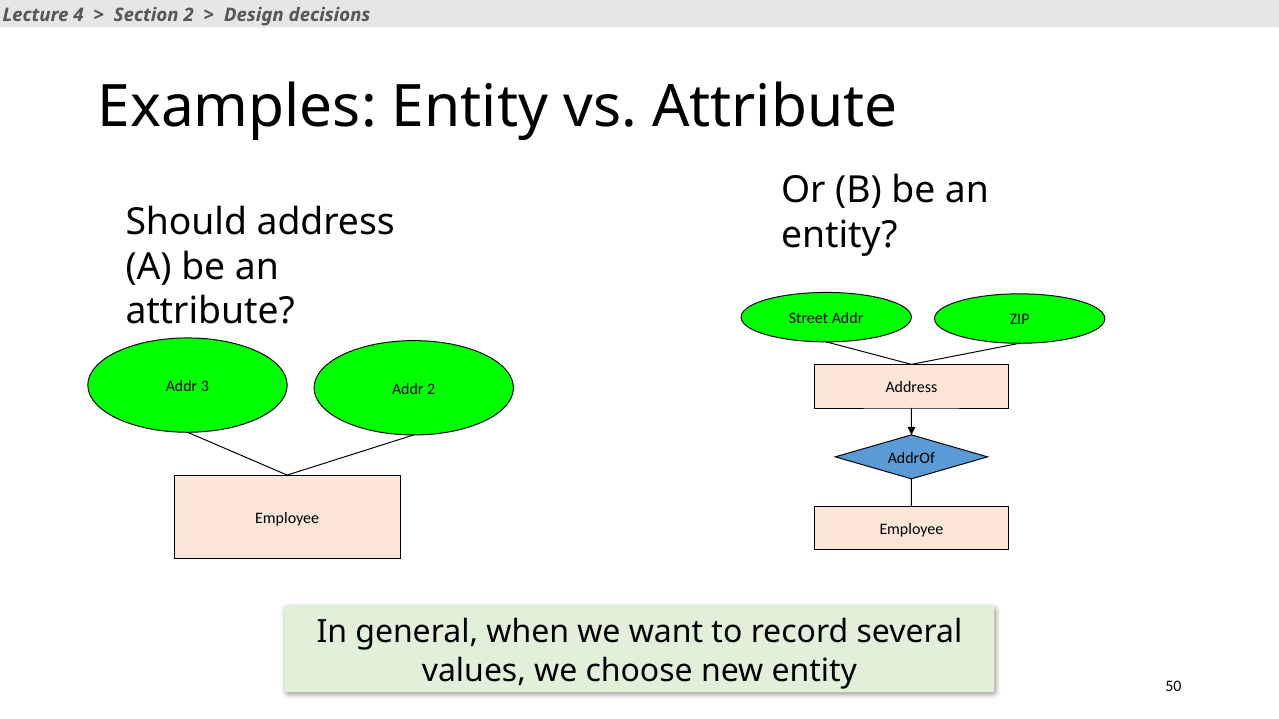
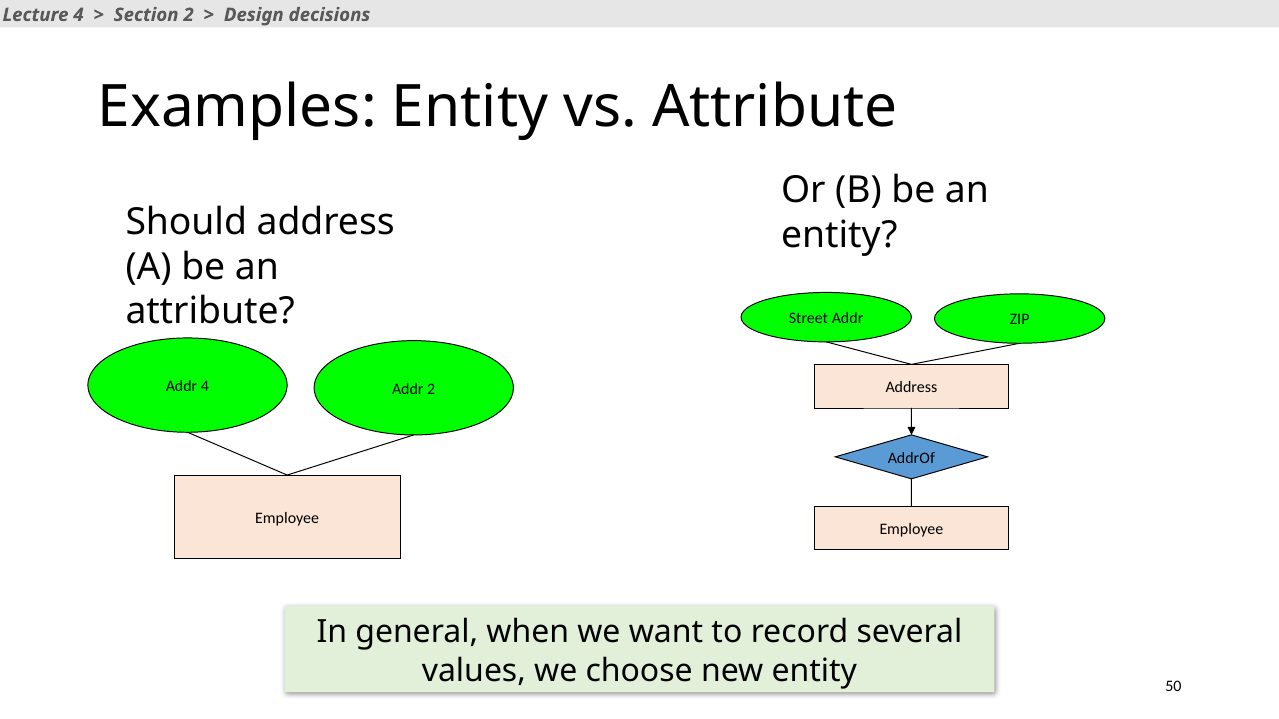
Addr 3: 3 -> 4
